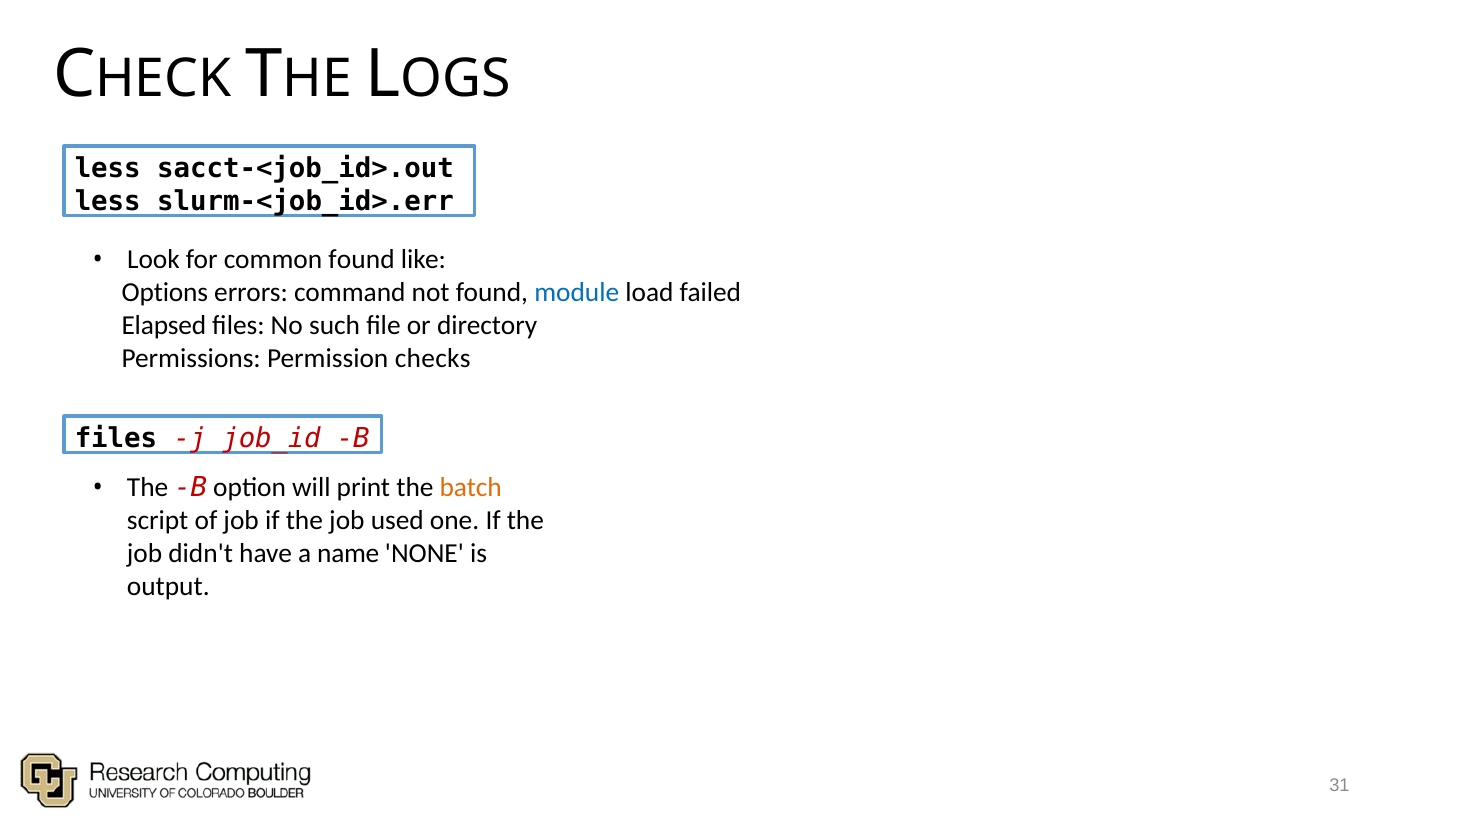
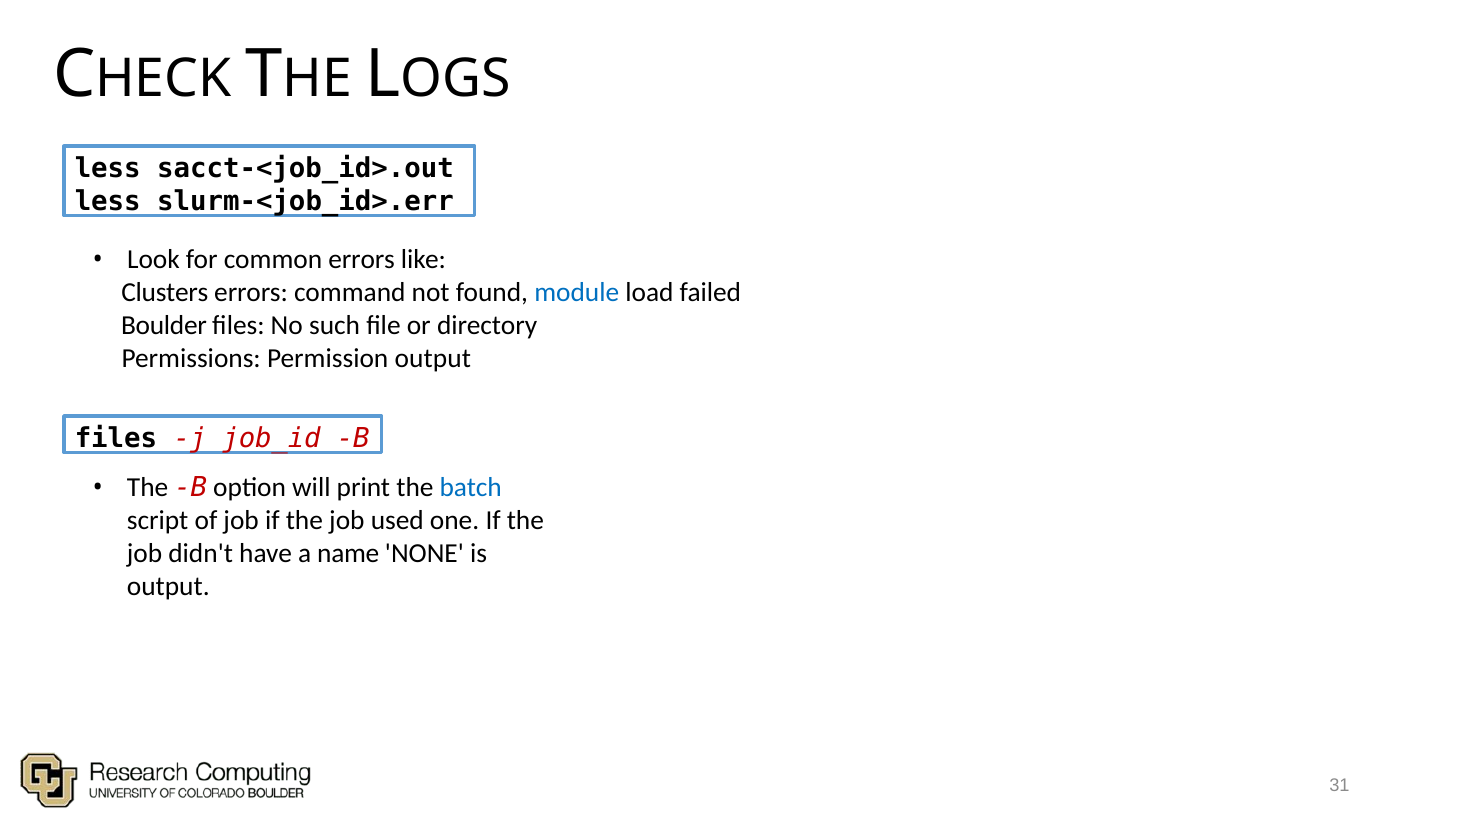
common found: found -> errors
Options: Options -> Clusters
Elapsed: Elapsed -> Boulder
Permission checks: checks -> output
batch colour: orange -> blue
